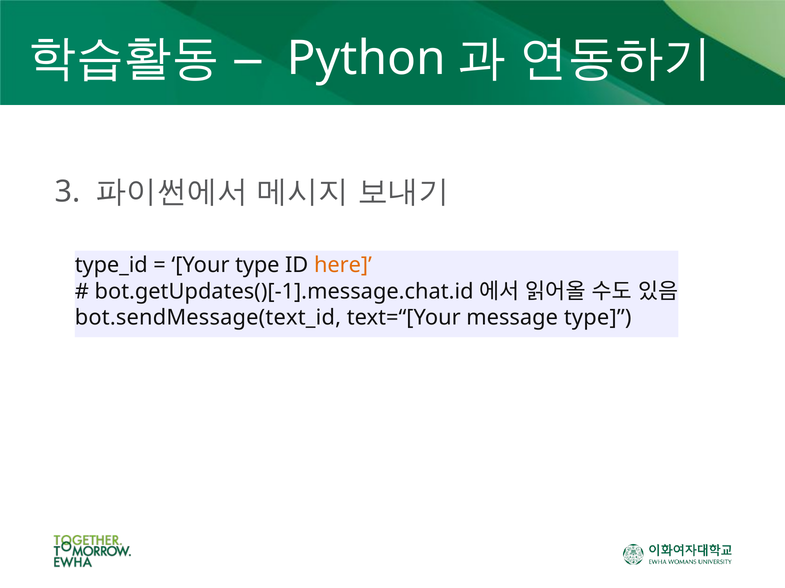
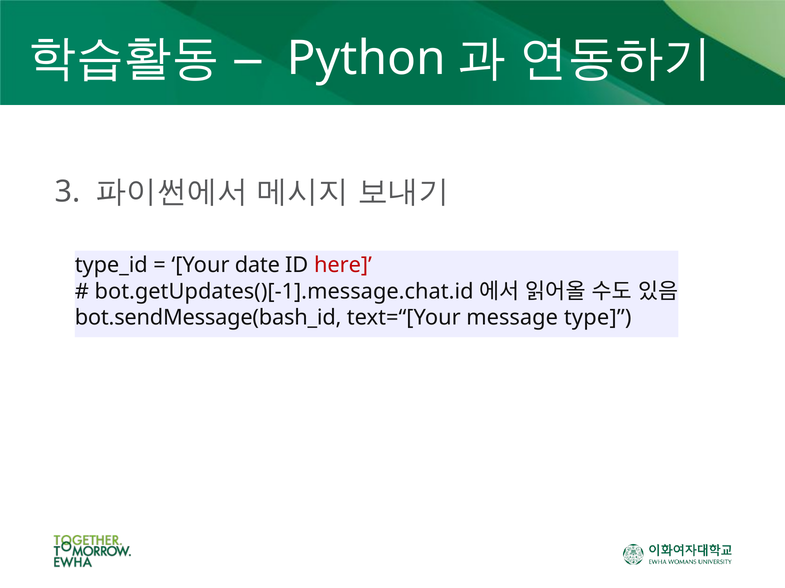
Your type: type -> date
here colour: orange -> red
bot.sendMessage(text_id: bot.sendMessage(text_id -> bot.sendMessage(bash_id
